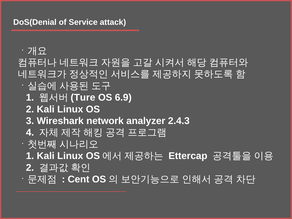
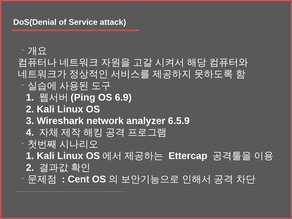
Ture: Ture -> Ping
2.4.3: 2.4.3 -> 6.5.9
